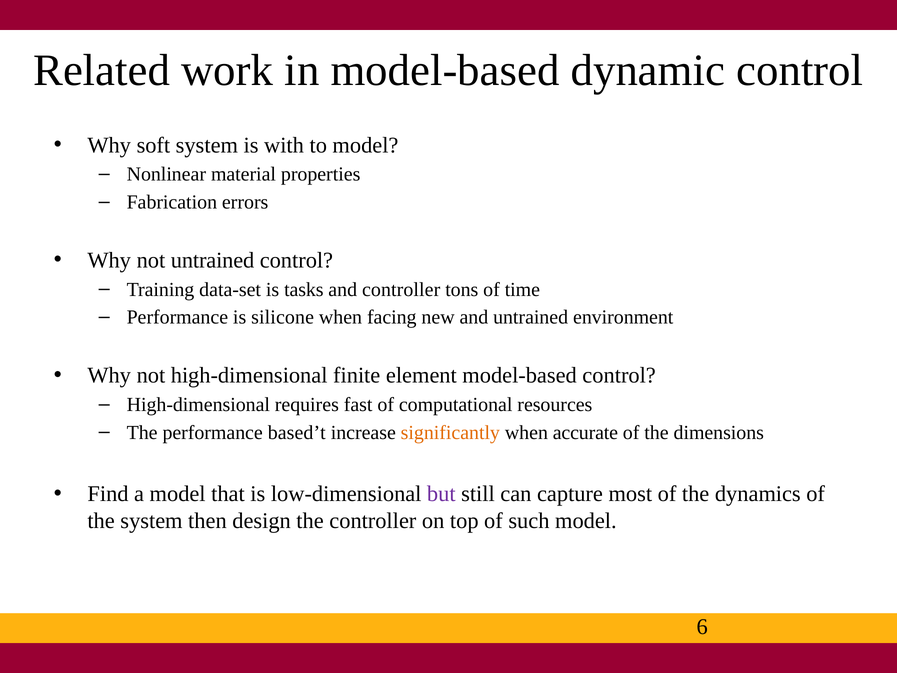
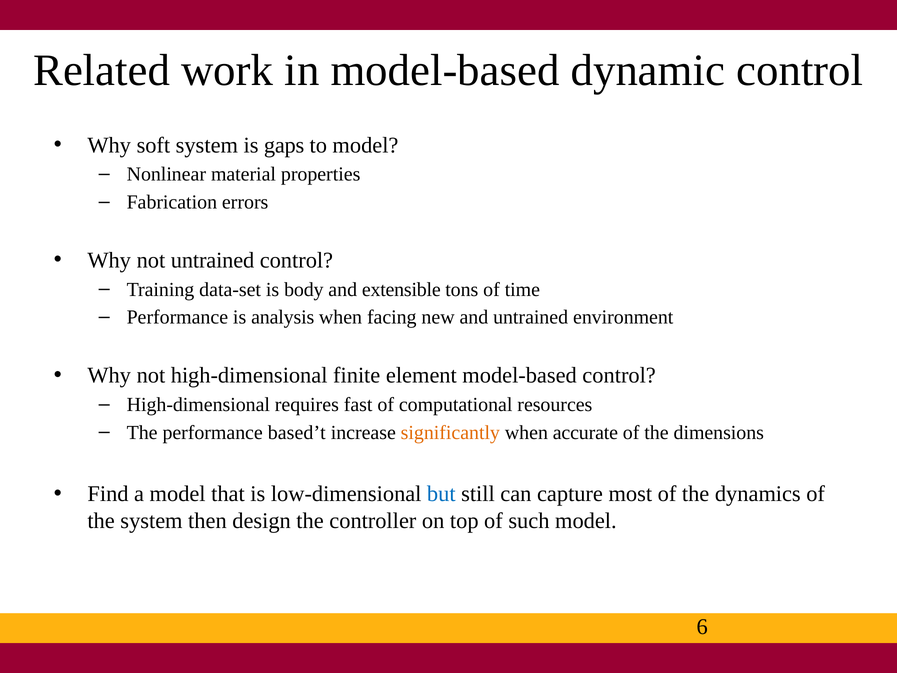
with: with -> gaps
tasks: tasks -> body
and controller: controller -> extensible
silicone: silicone -> analysis
but colour: purple -> blue
